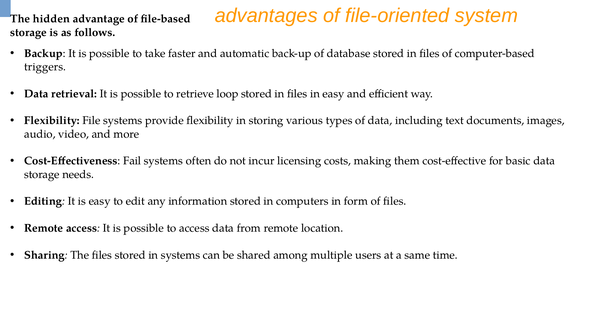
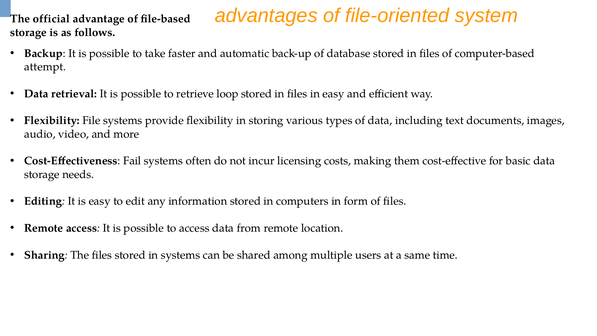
hidden: hidden -> official
triggers: triggers -> attempt
